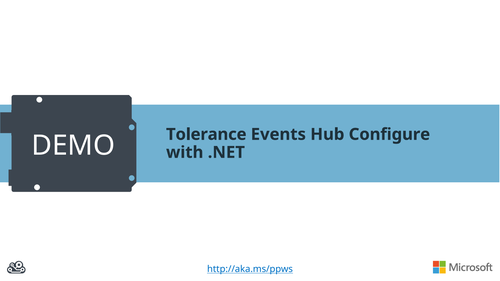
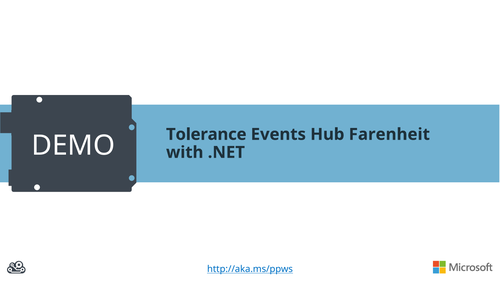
Configure: Configure -> Farenheit
